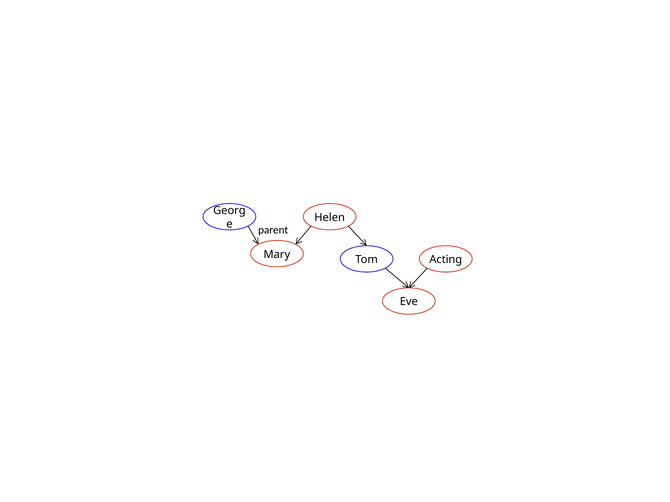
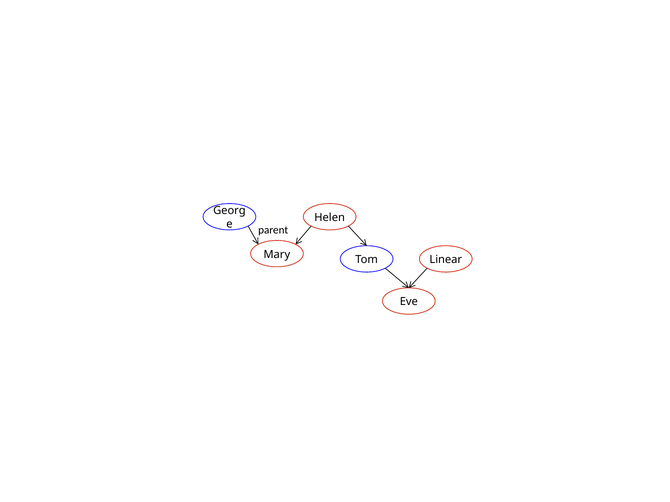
Acting: Acting -> Linear
